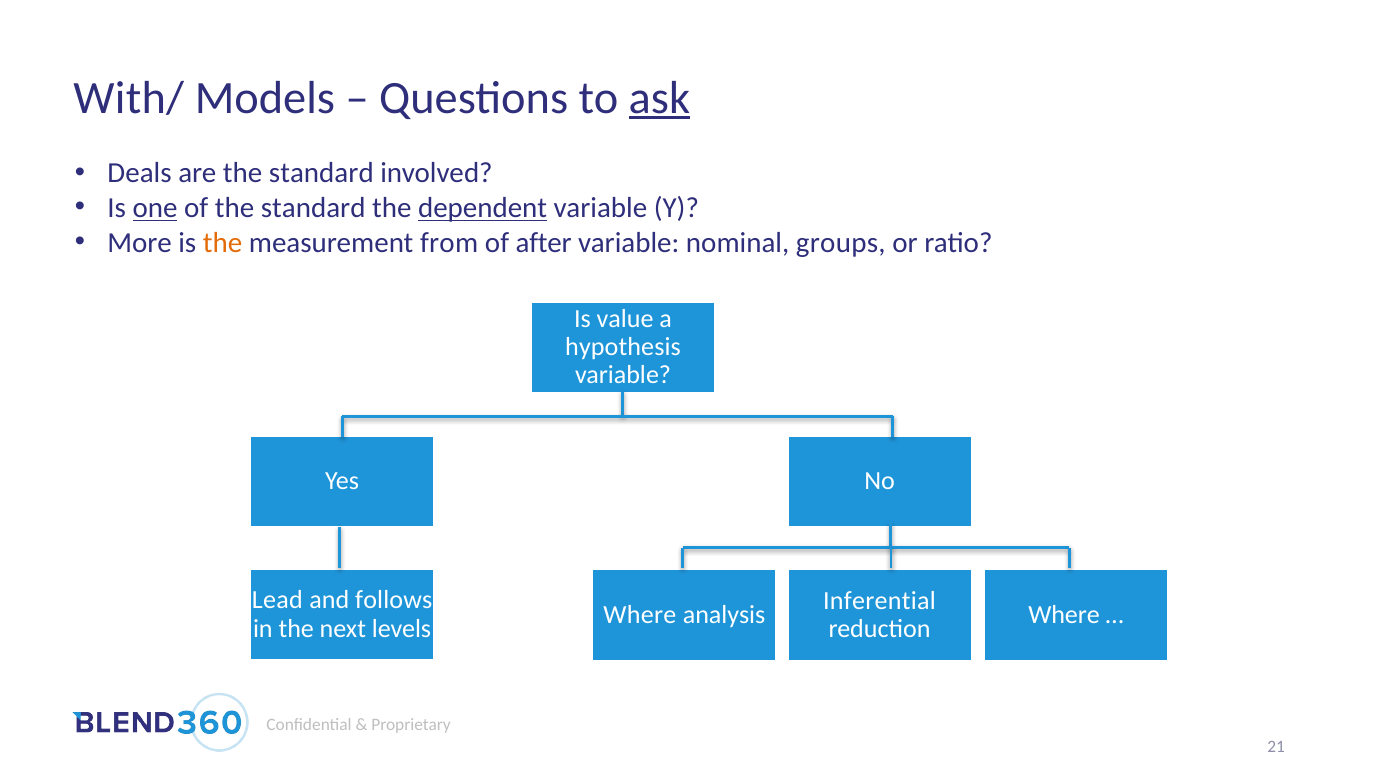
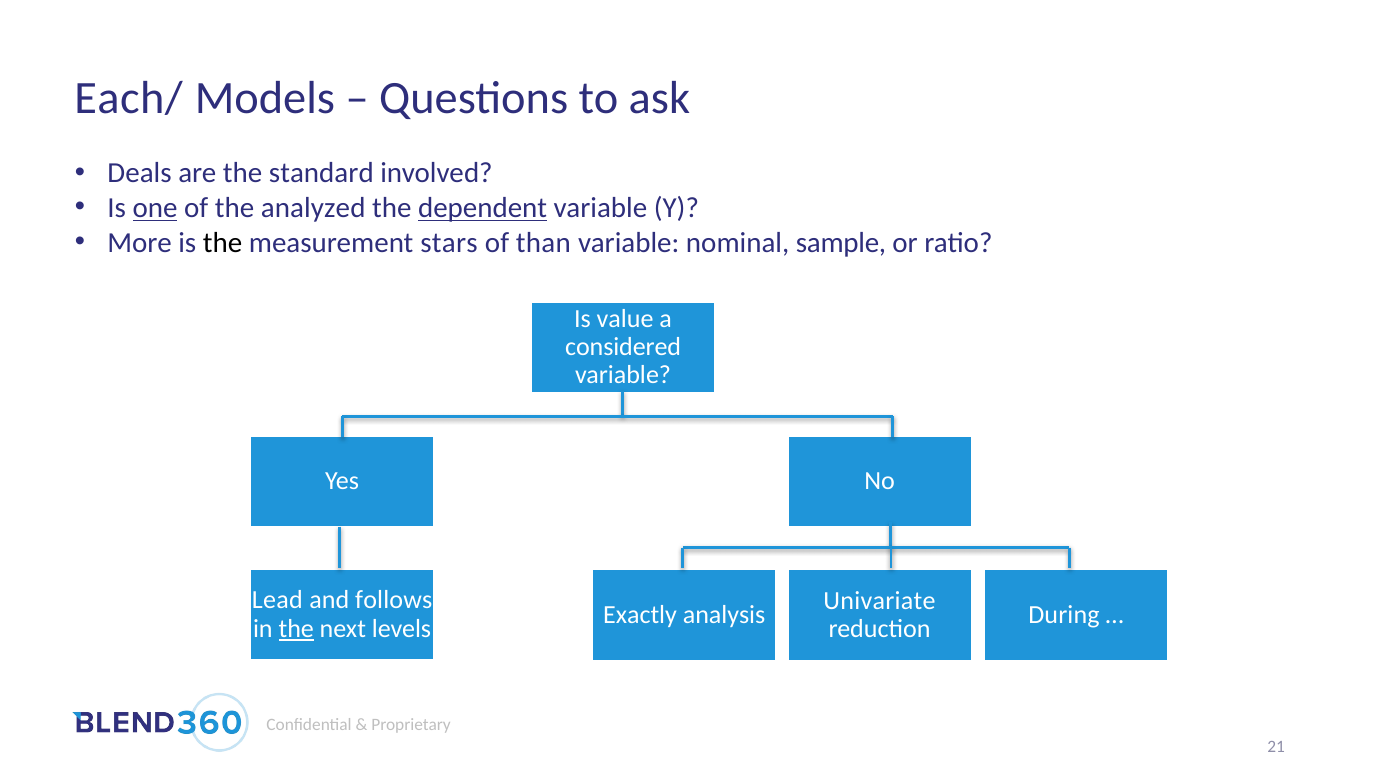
With/: With/ -> Each/
ask underline: present -> none
of the standard: standard -> analyzed
the at (223, 243) colour: orange -> black
from: from -> stars
after: after -> than
groups: groups -> sample
hypothesis: hypothesis -> considered
Inferential: Inferential -> Univariate
Where at (640, 615): Where -> Exactly
Where at (1064, 615): Where -> During
the at (296, 629) underline: none -> present
